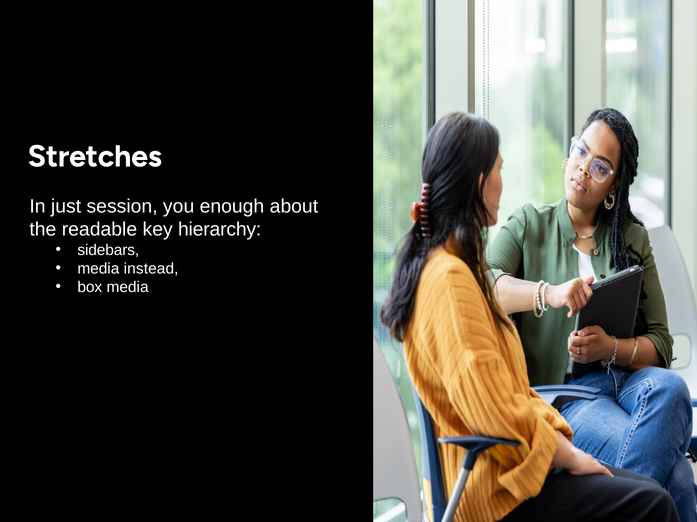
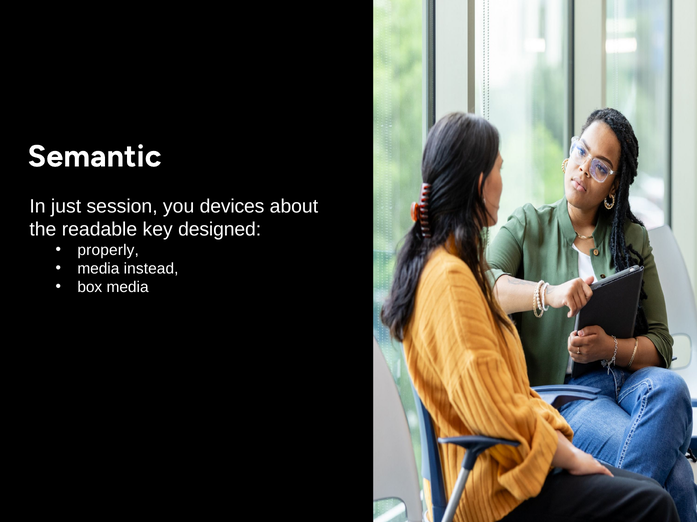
Stretches: Stretches -> Semantic
enough: enough -> devices
hierarchy: hierarchy -> designed
sidebars: sidebars -> properly
